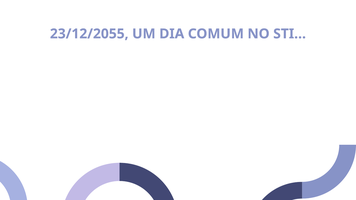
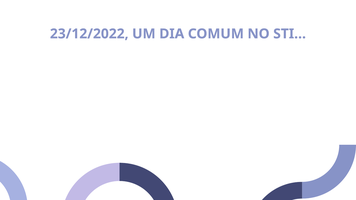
23/12/2055: 23/12/2055 -> 23/12/2022
